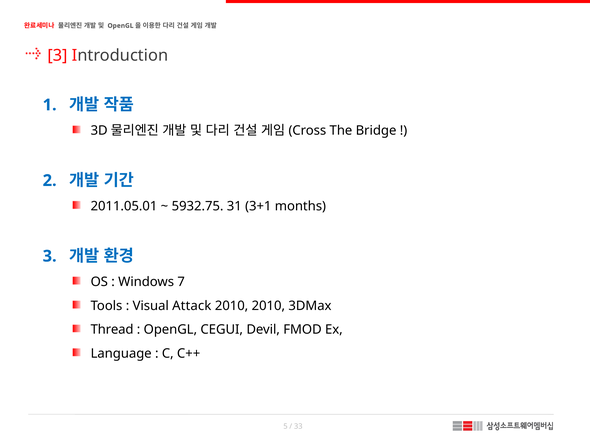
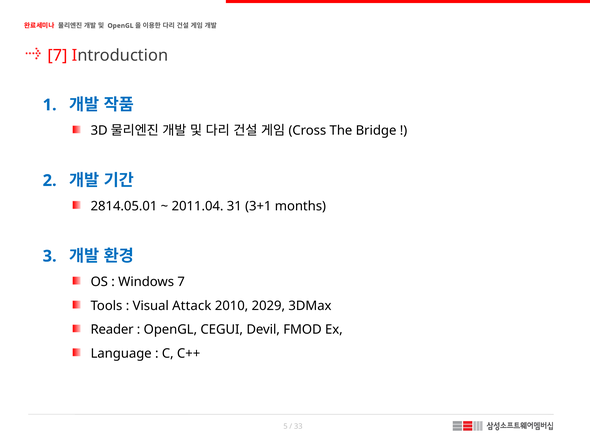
3 at (57, 55): 3 -> 7
2011.05.01: 2011.05.01 -> 2814.05.01
5932.75: 5932.75 -> 2011.04
2010 2010: 2010 -> 2029
Thread: Thread -> Reader
